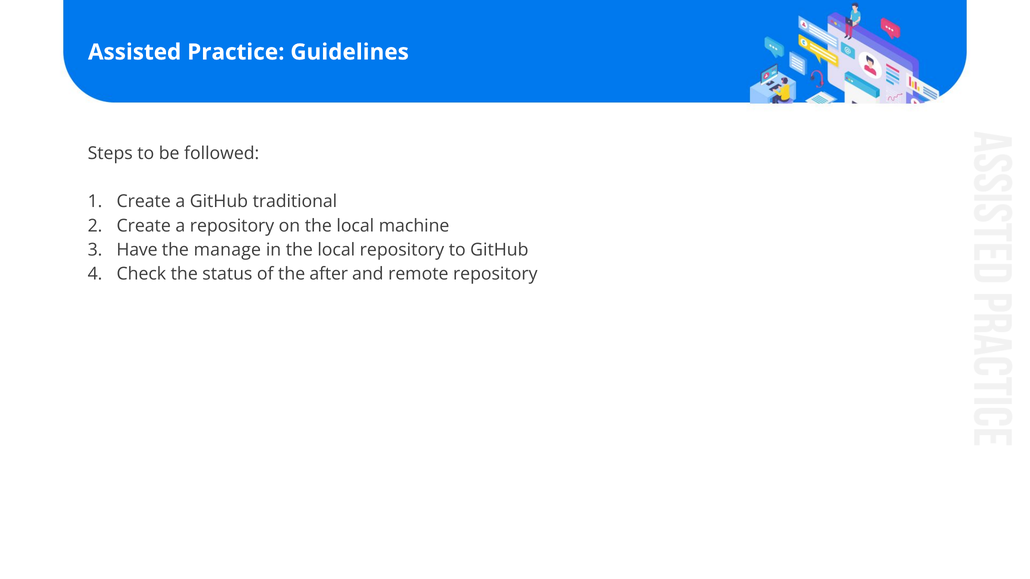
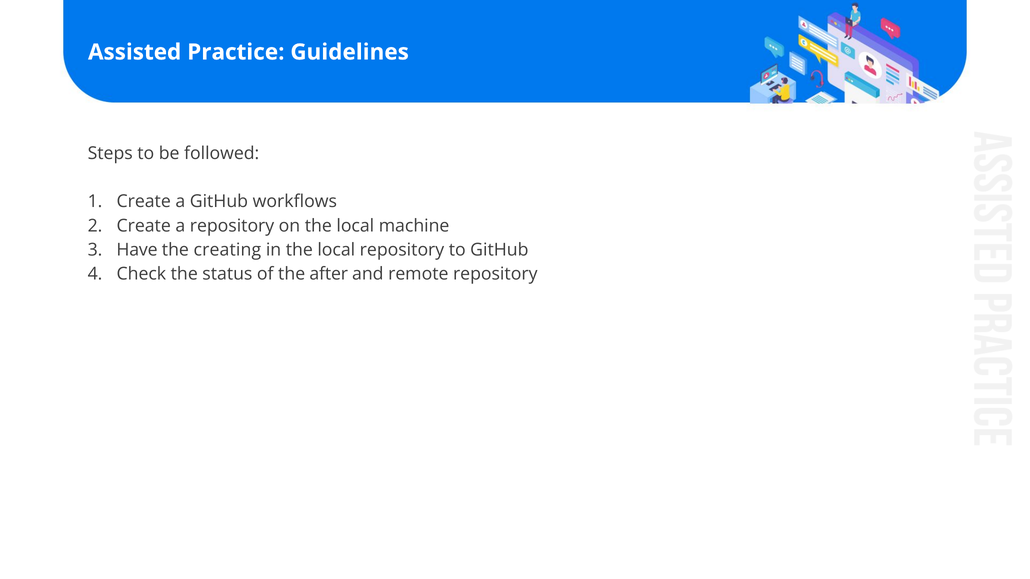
traditional: traditional -> workflows
manage: manage -> creating
